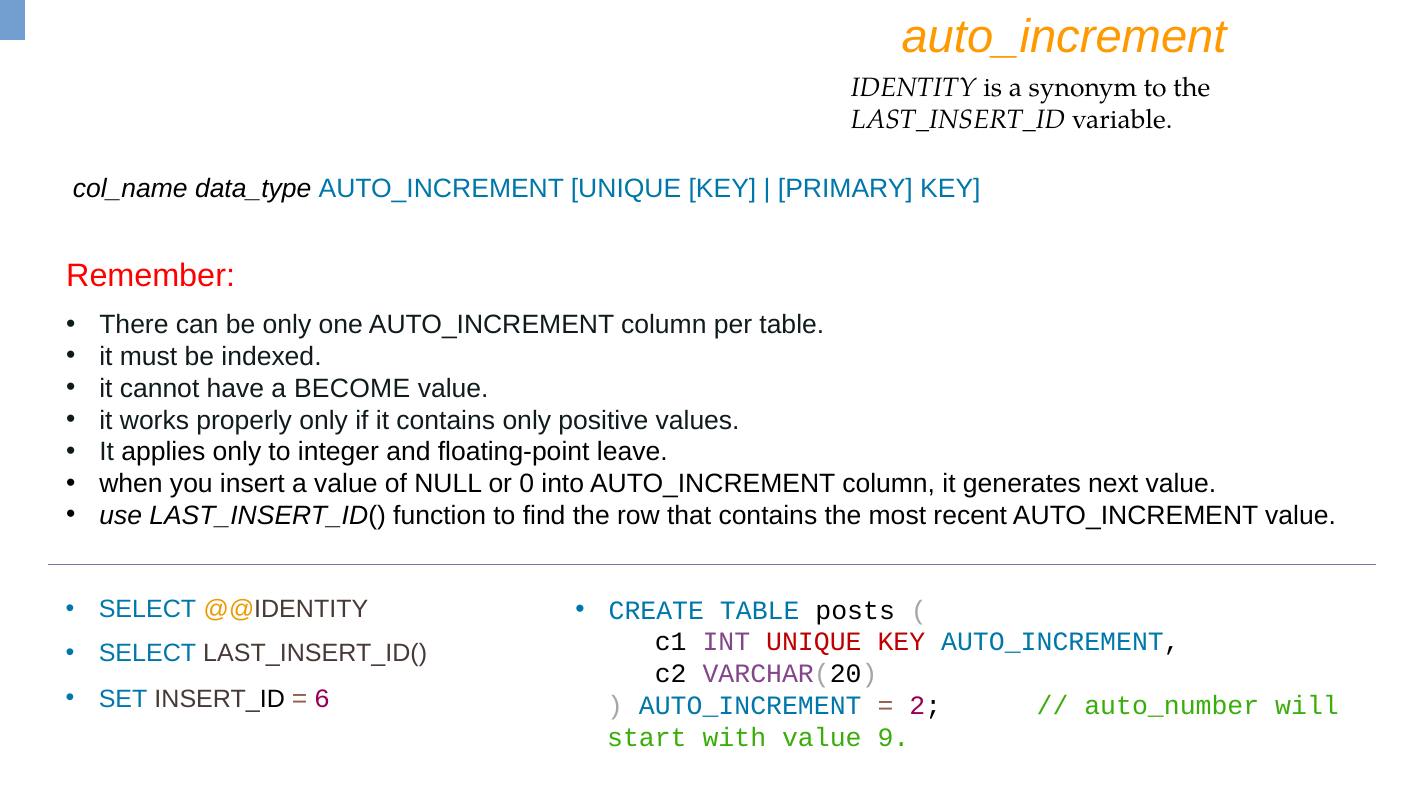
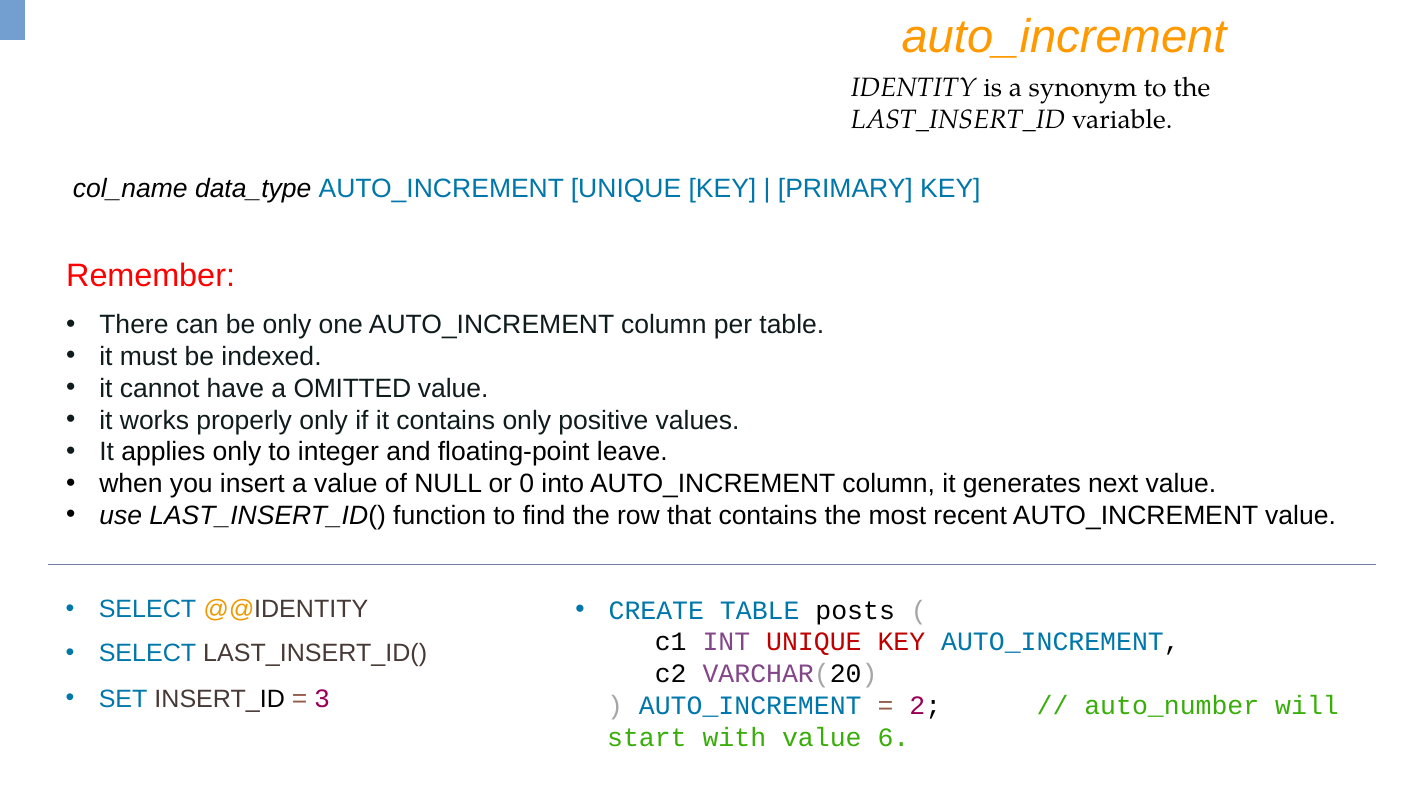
BECOME: BECOME -> OMITTED
6: 6 -> 3
9: 9 -> 6
